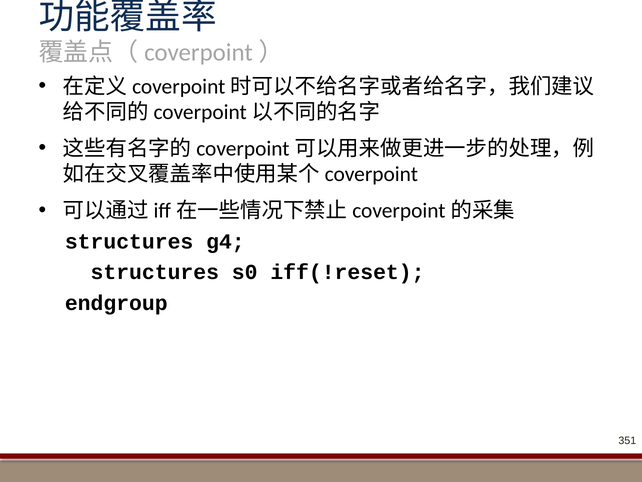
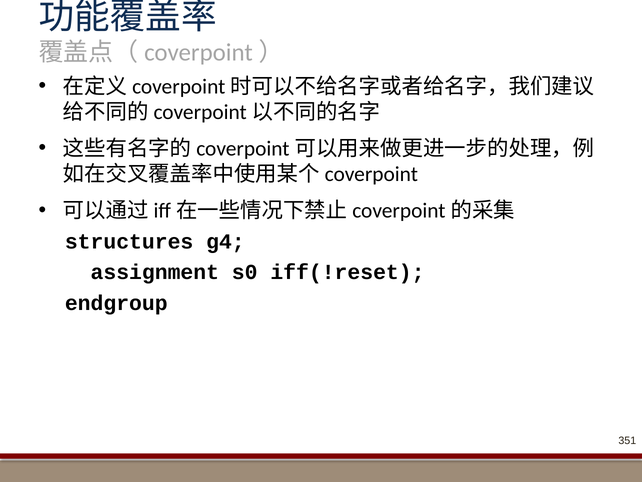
structures at (155, 272): structures -> assignment
